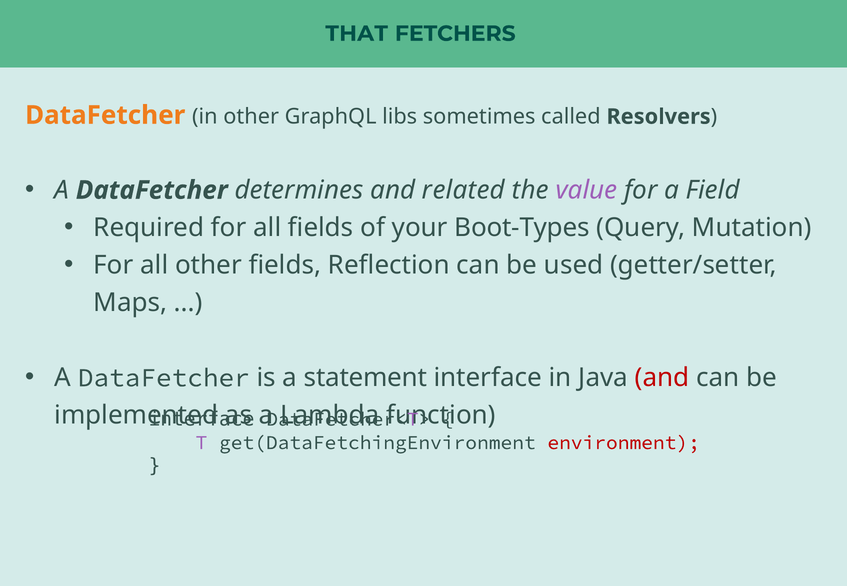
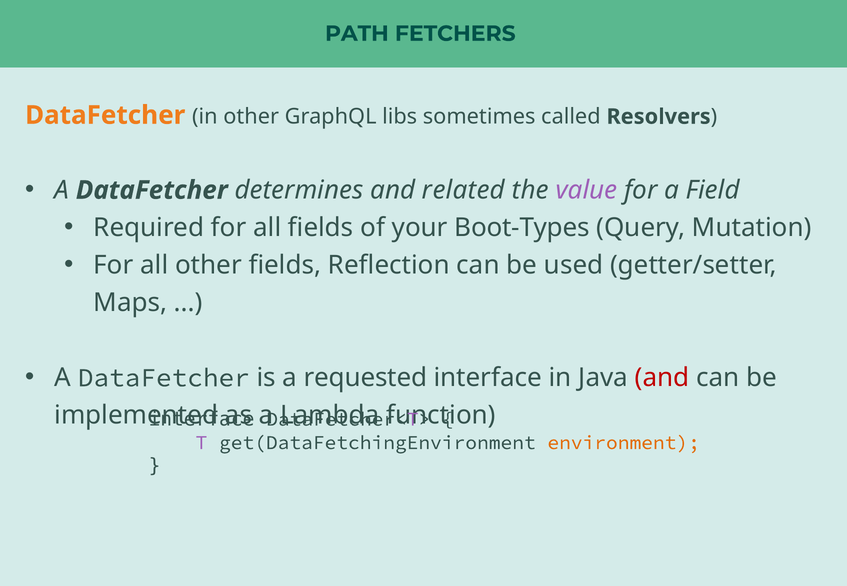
THAT: THAT -> PATH
statement: statement -> requested
environment colour: red -> orange
